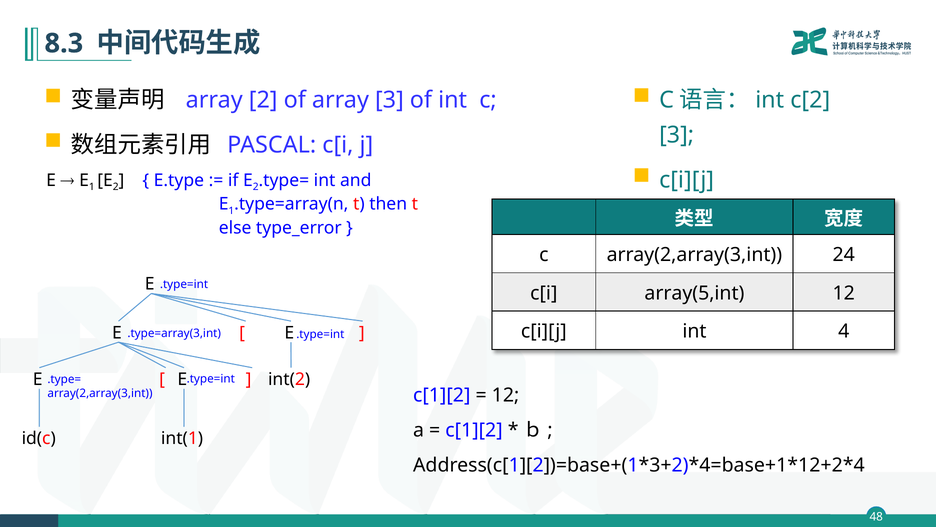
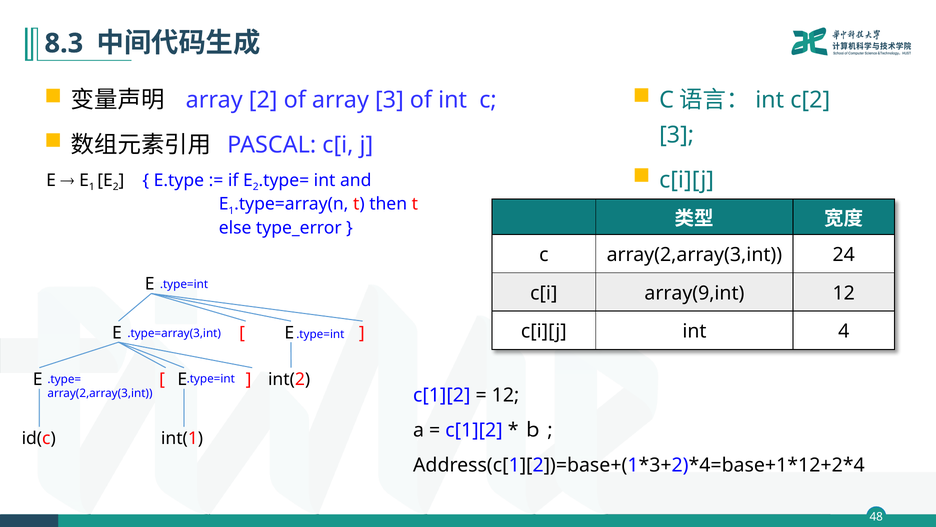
array(5,int: array(5,int -> array(9,int
